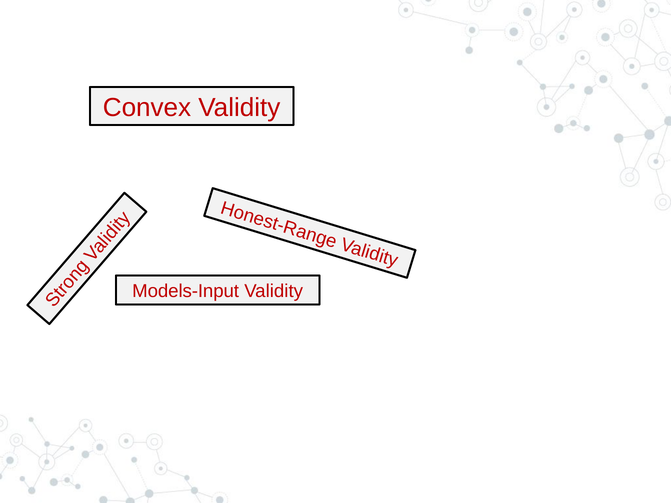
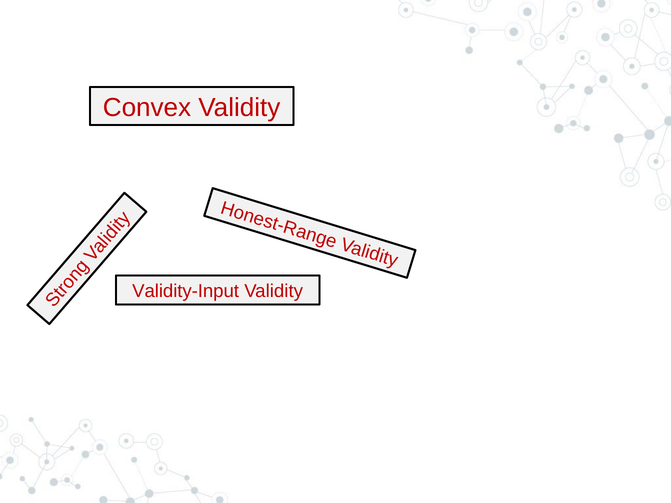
Models-Input: Models-Input -> Validity-Input
